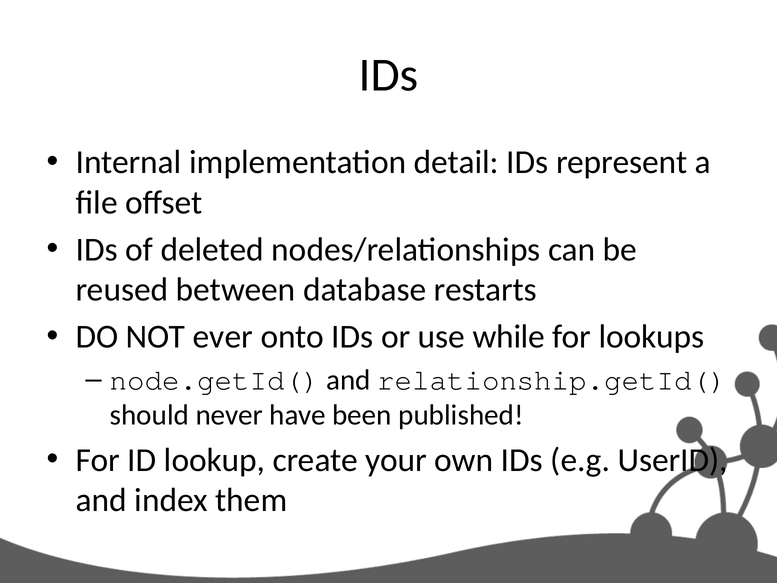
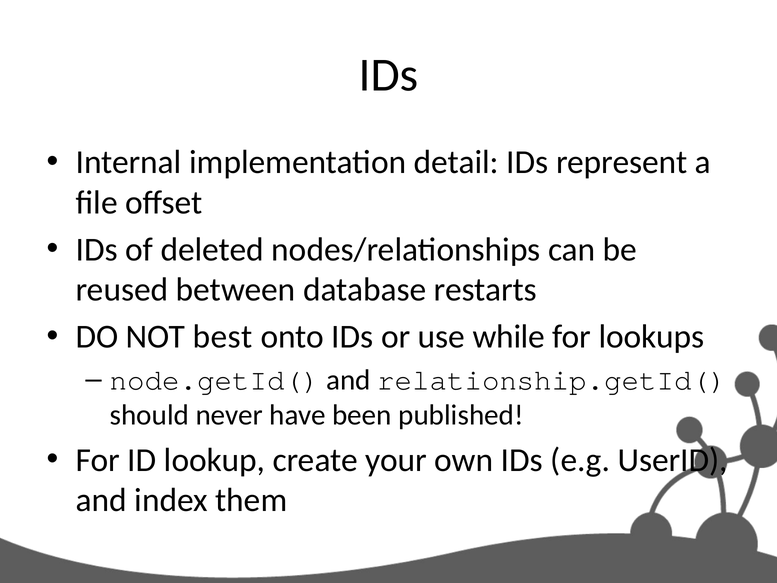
ever: ever -> best
